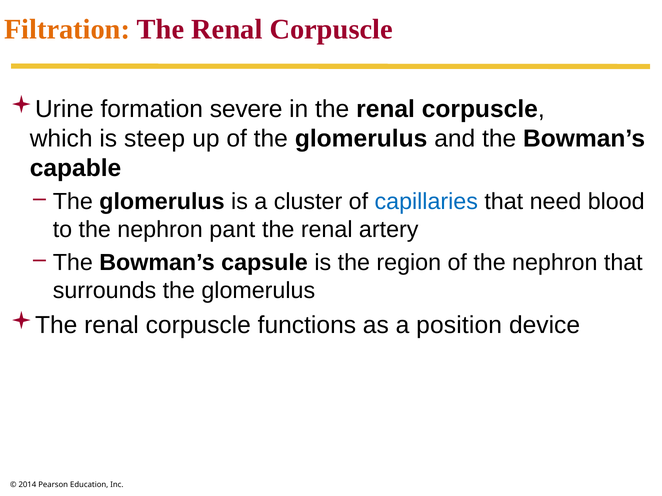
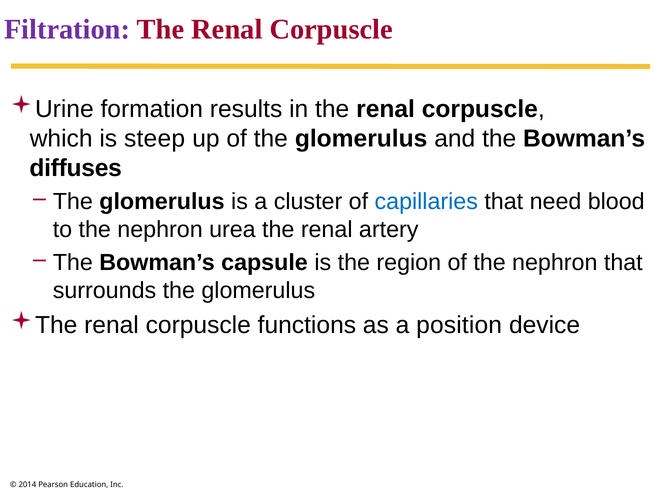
Filtration colour: orange -> purple
severe: severe -> results
capable: capable -> diffuses
pant: pant -> urea
